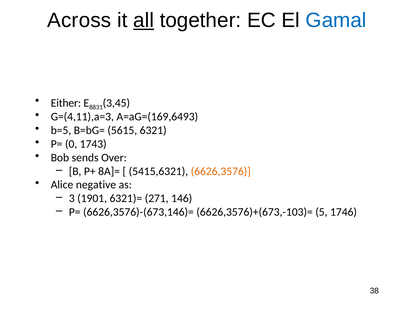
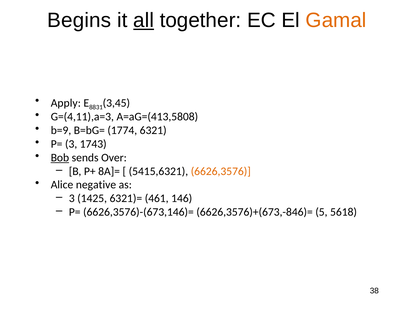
Across: Across -> Begins
Gamal colour: blue -> orange
Either: Either -> Apply
A=aG=(169,6493: A=aG=(169,6493 -> A=aG=(413,5808
b=5: b=5 -> b=9
5615: 5615 -> 1774
P= 0: 0 -> 3
Bob underline: none -> present
1901: 1901 -> 1425
271: 271 -> 461
6626,3576)+(673,-103)=: 6626,3576)+(673,-103)= -> 6626,3576)+(673,-846)=
1746: 1746 -> 5618
